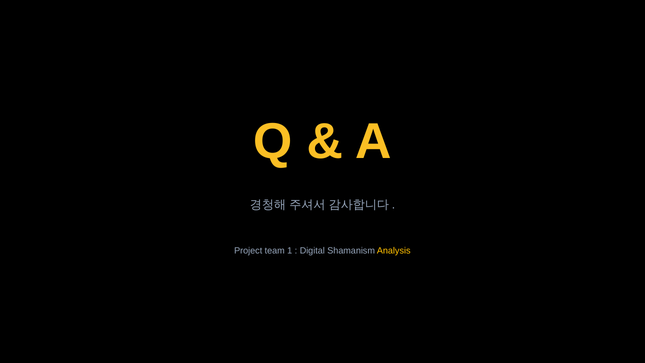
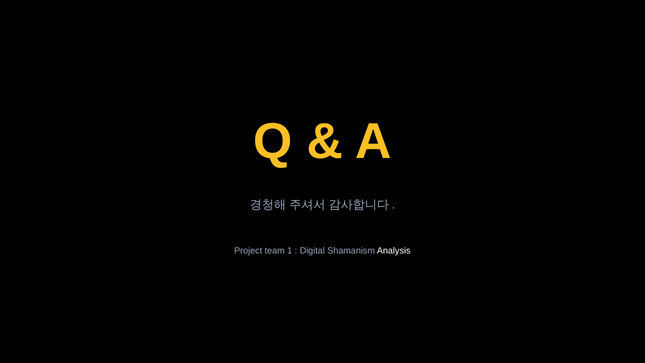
Analysis colour: yellow -> white
